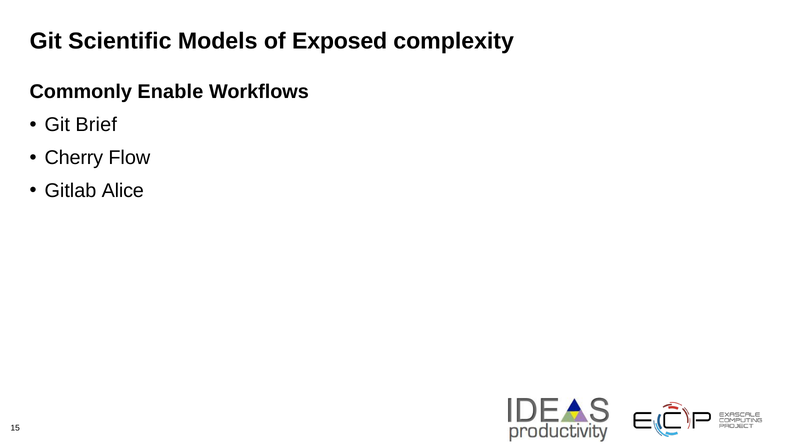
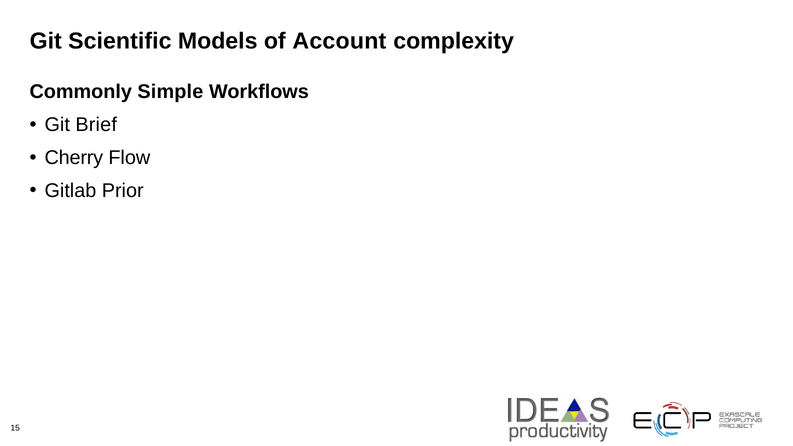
Exposed: Exposed -> Account
Enable: Enable -> Simple
Alice: Alice -> Prior
